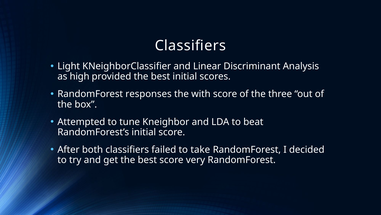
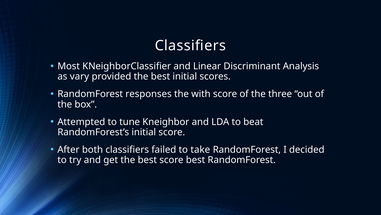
Light: Light -> Most
high: high -> vary
score very: very -> best
